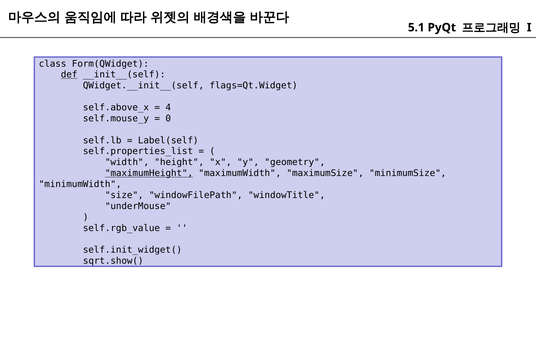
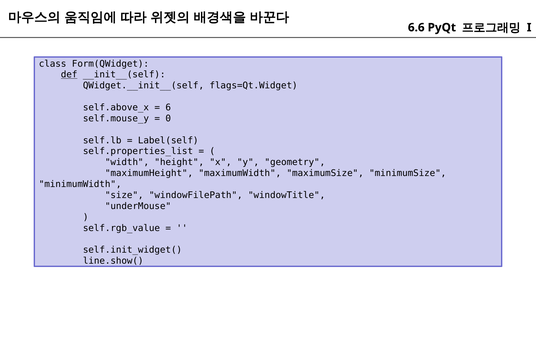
5.1: 5.1 -> 6.6
4: 4 -> 6
maximumHeight underline: present -> none
sqrt.show(: sqrt.show( -> line.show(
